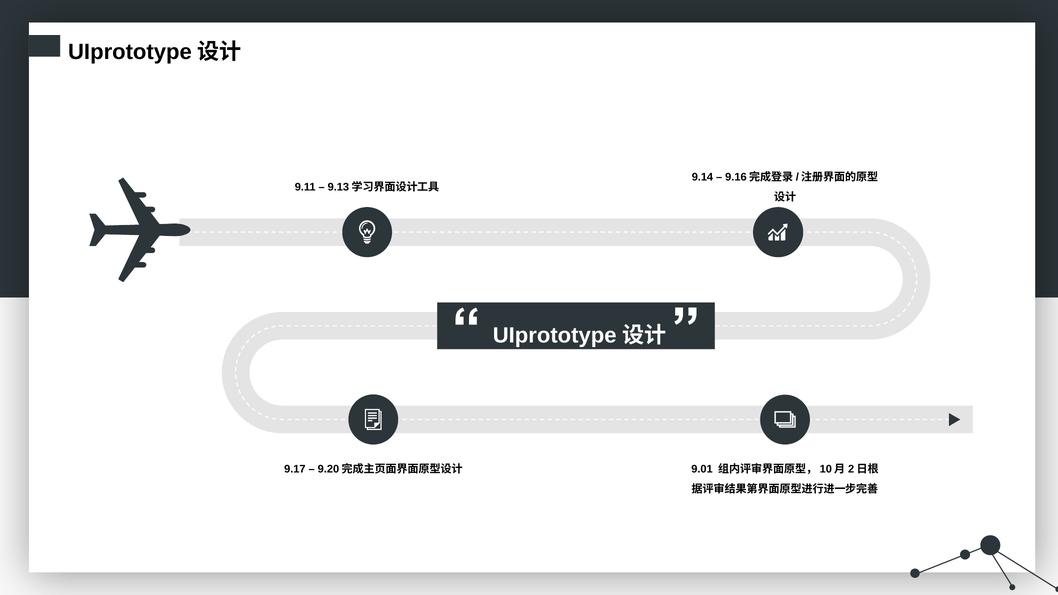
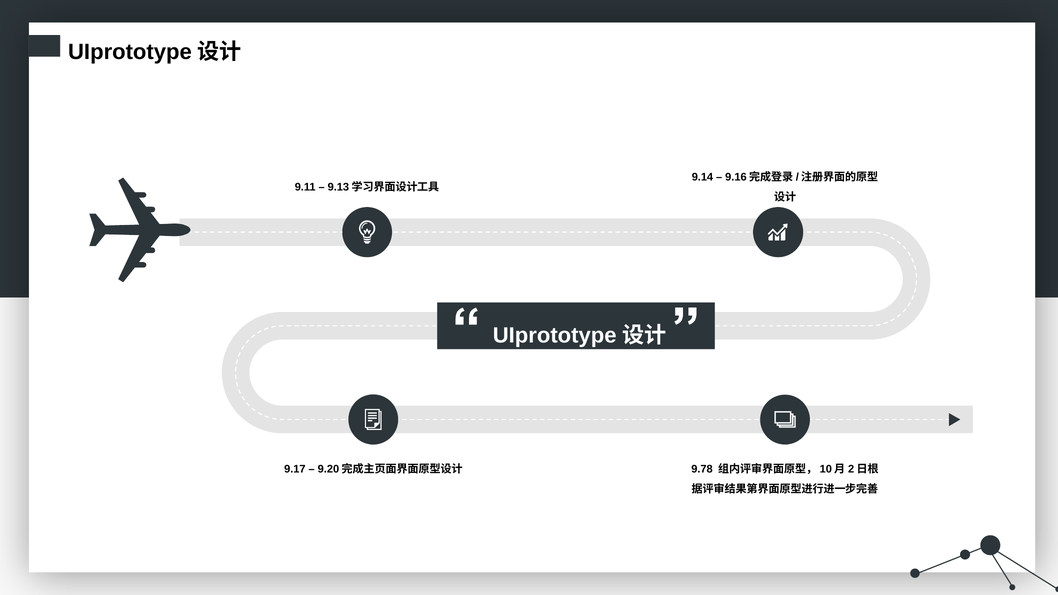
9.01: 9.01 -> 9.78
